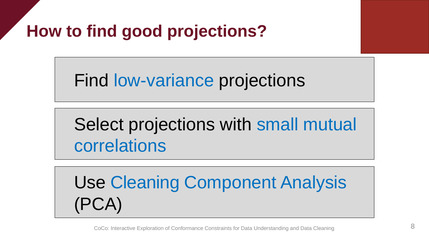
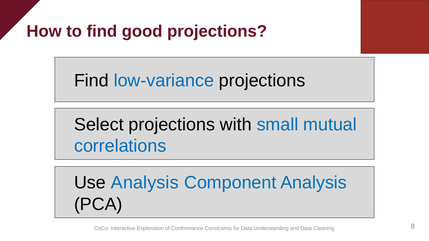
Use Cleaning: Cleaning -> Analysis
